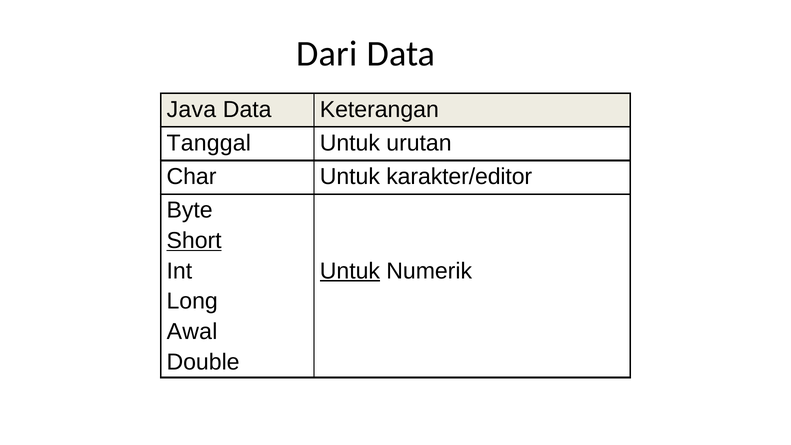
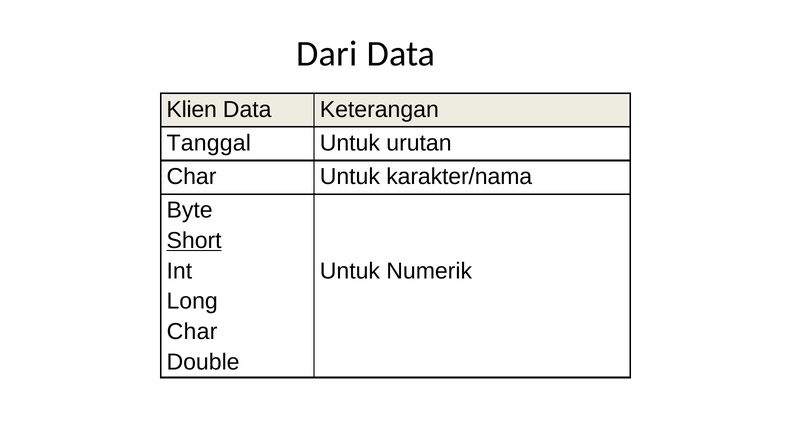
Java: Java -> Klien
karakter/editor: karakter/editor -> karakter/nama
Untuk at (350, 271) underline: present -> none
Awal at (192, 332): Awal -> Char
